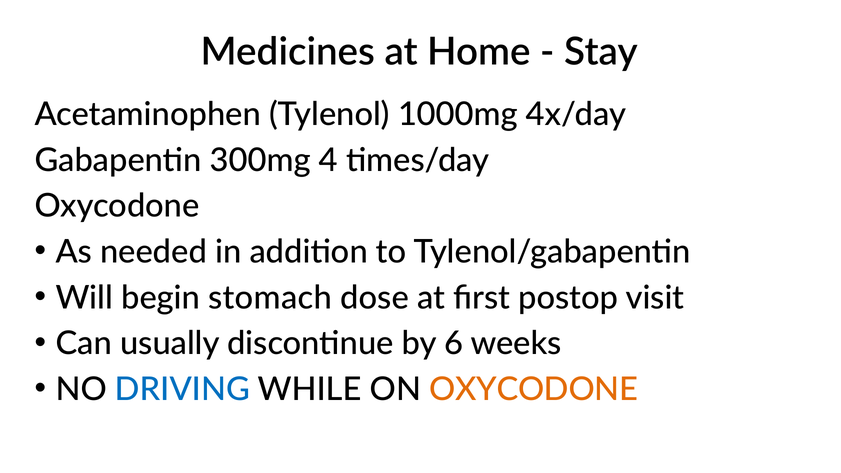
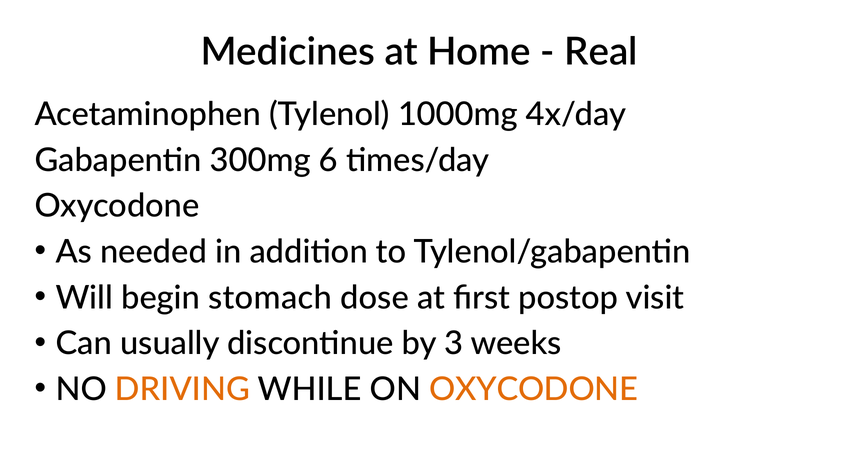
Stay: Stay -> Real
4: 4 -> 6
6: 6 -> 3
DRIVING colour: blue -> orange
